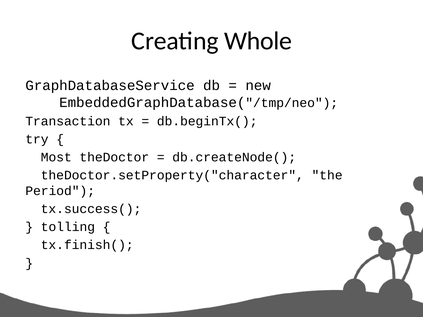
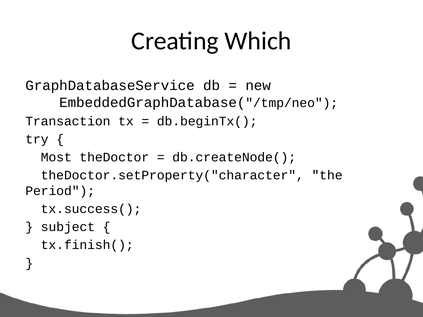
Whole: Whole -> Which
tolling: tolling -> subject
